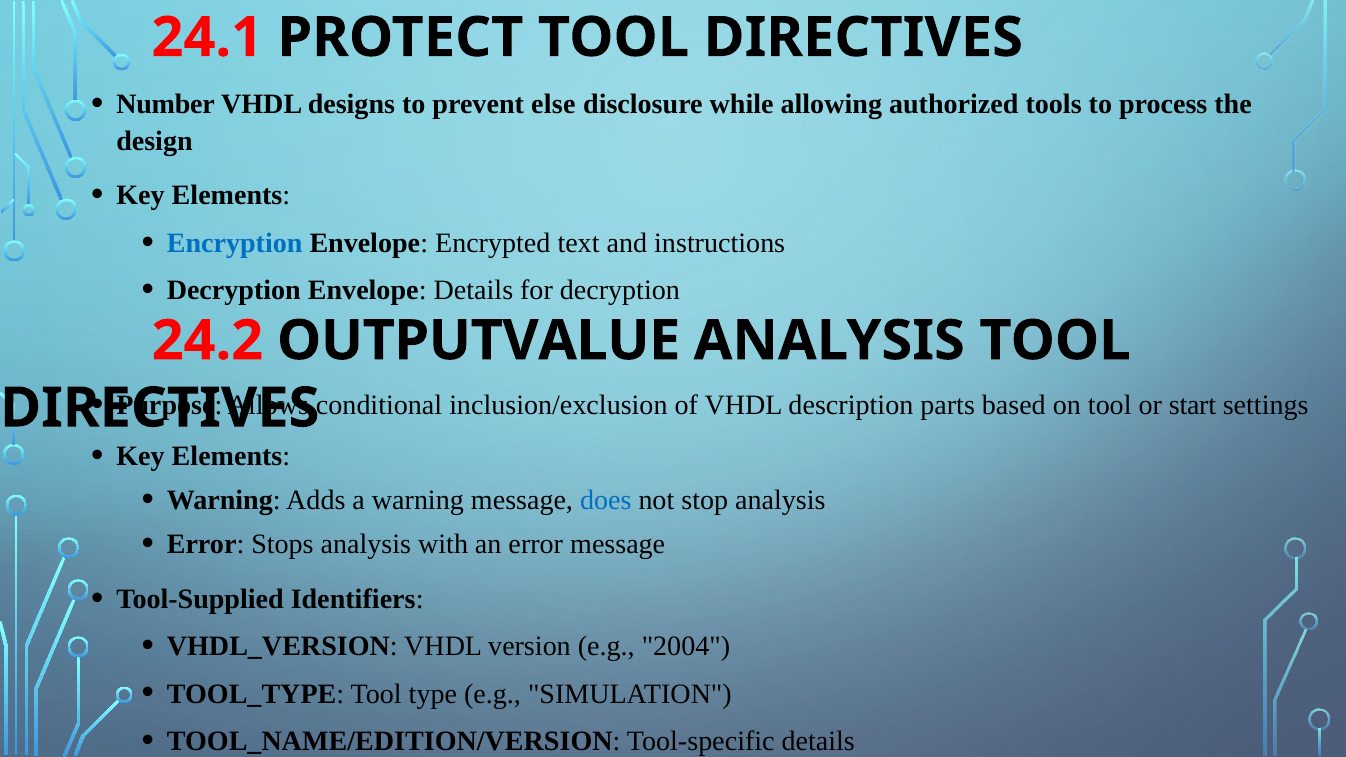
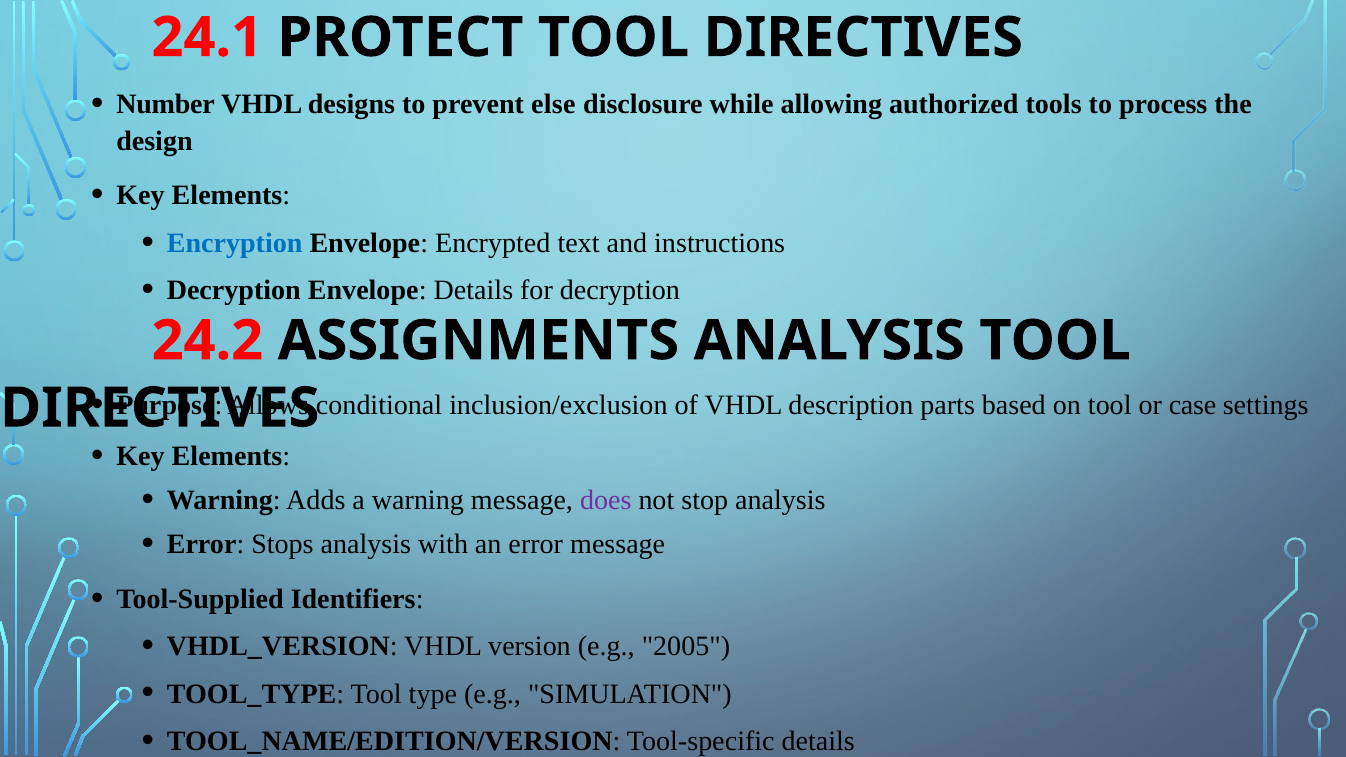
OUTPUTVALUE: OUTPUTVALUE -> ASSIGNMENTS
start: start -> case
does colour: blue -> purple
2004: 2004 -> 2005
